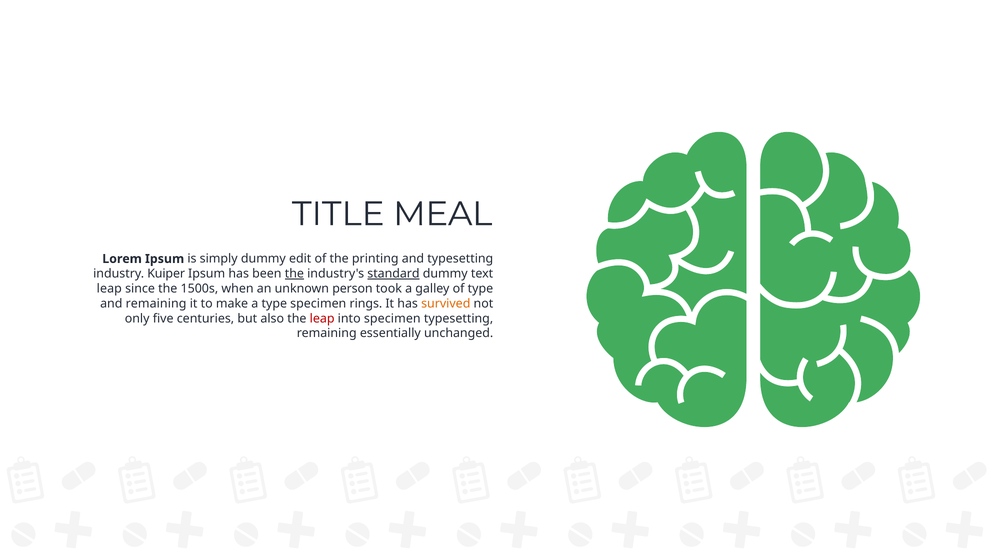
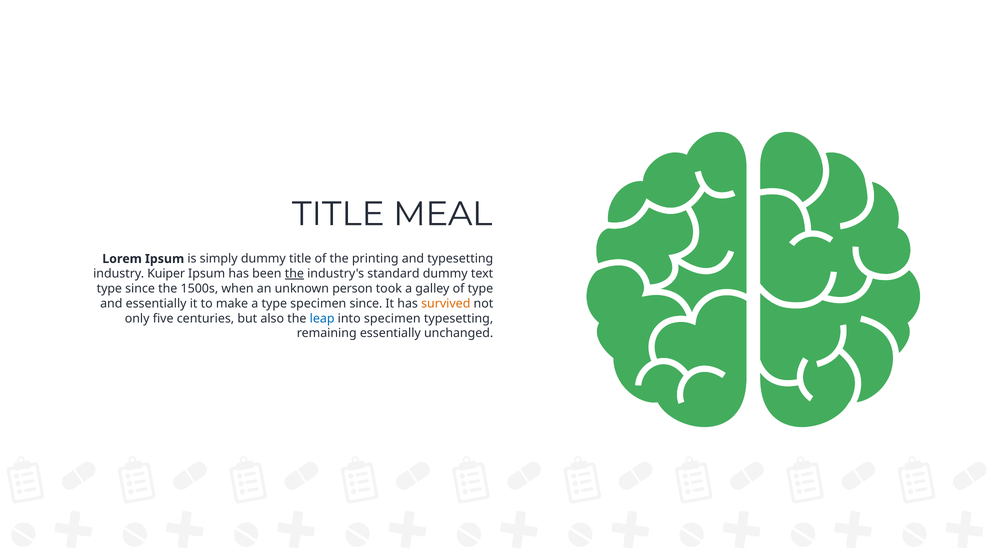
dummy edit: edit -> title
standard underline: present -> none
leap at (109, 289): leap -> type
and remaining: remaining -> essentially
specimen rings: rings -> since
leap at (322, 319) colour: red -> blue
